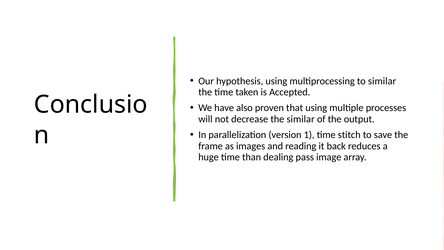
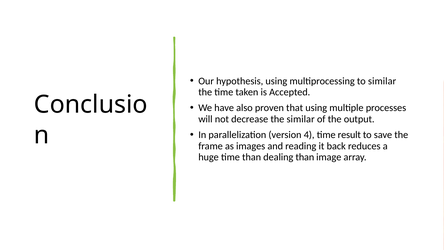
1: 1 -> 4
stitch: stitch -> result
dealing pass: pass -> than
